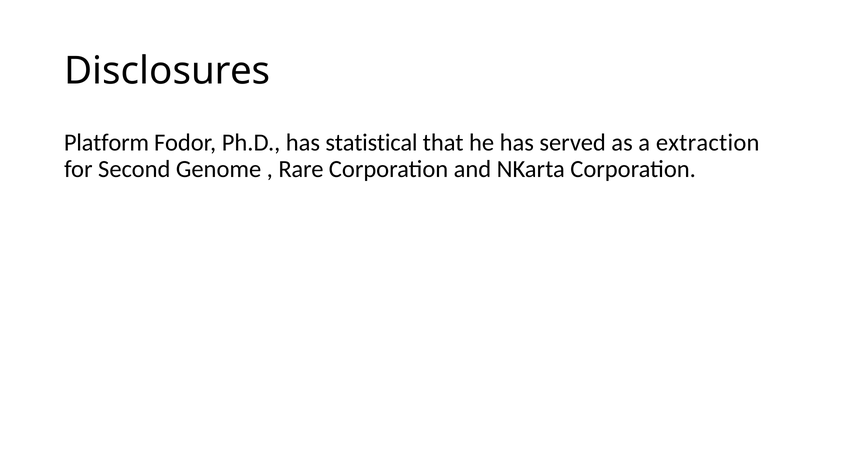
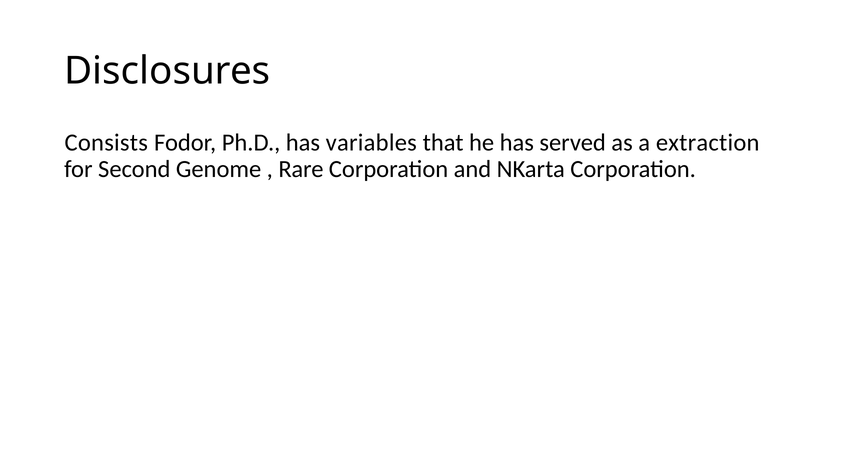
Platform: Platform -> Consists
statistical: statistical -> variables
